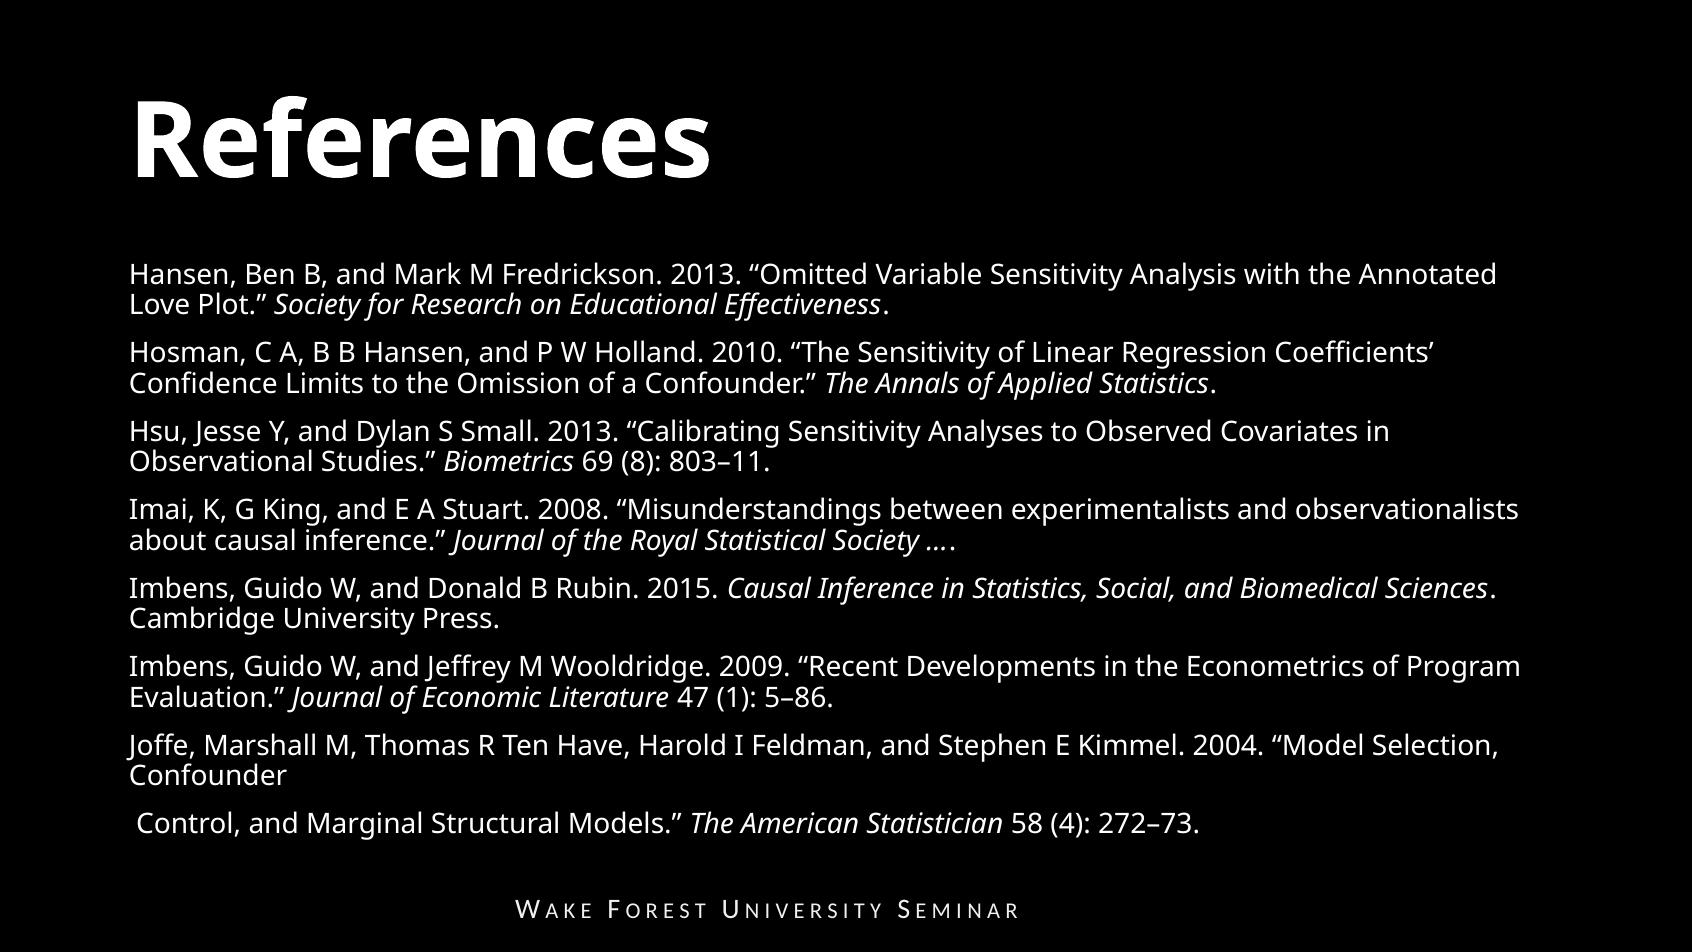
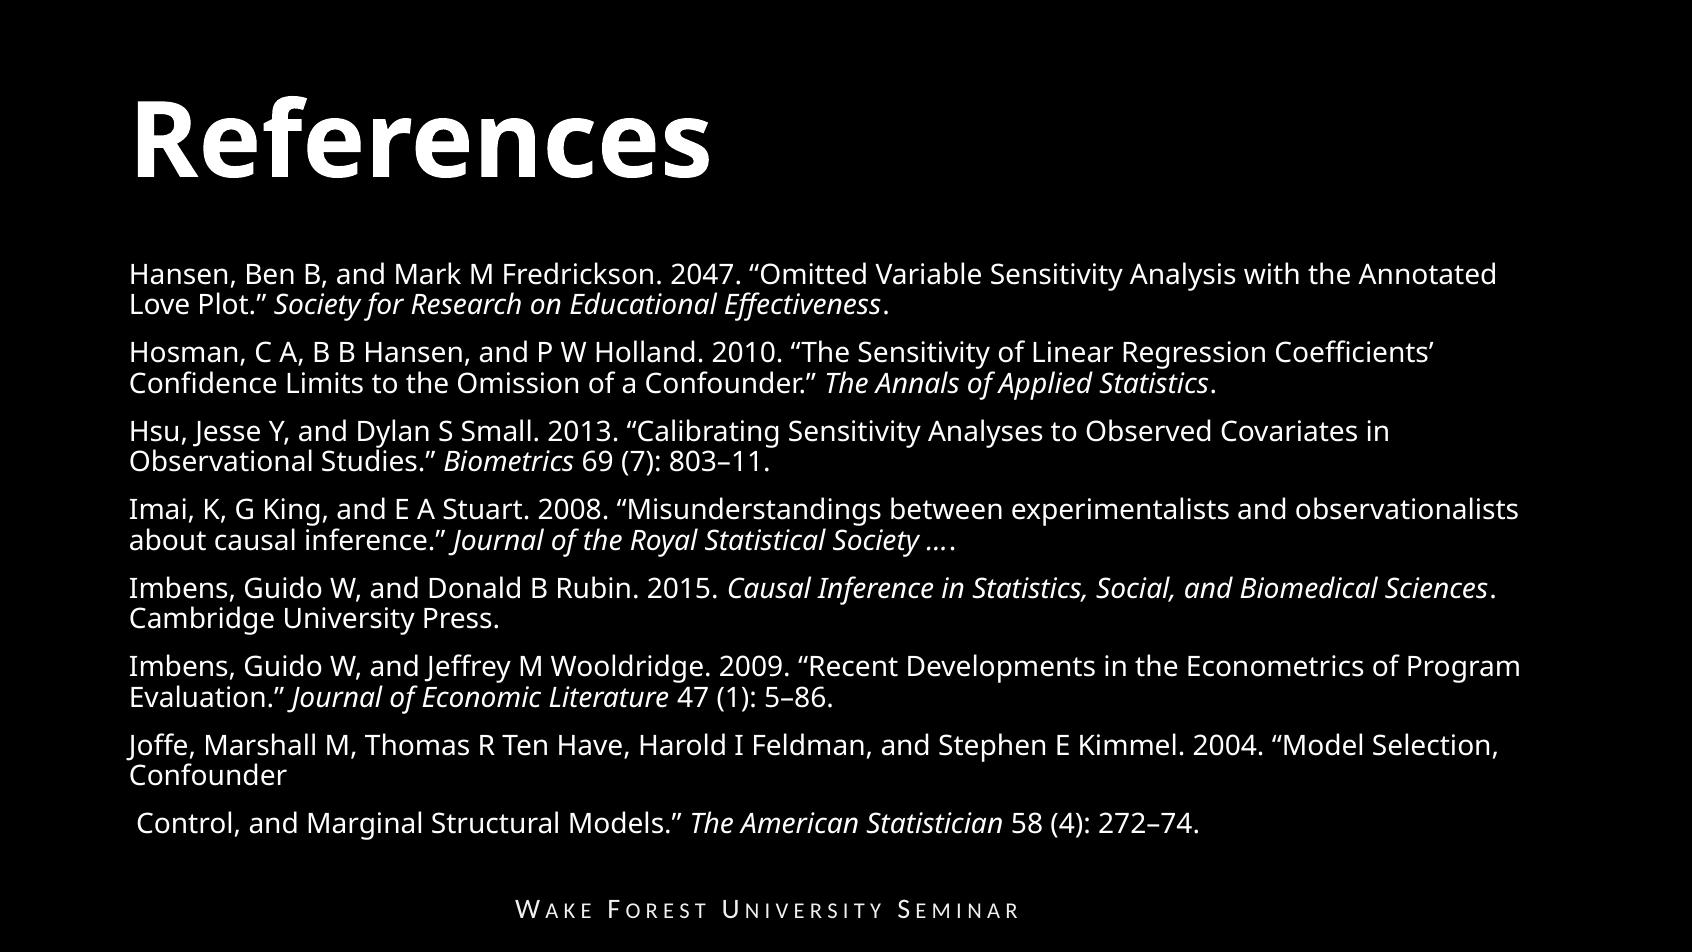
Fredrickson 2013: 2013 -> 2047
8: 8 -> 7
272–73: 272–73 -> 272–74
